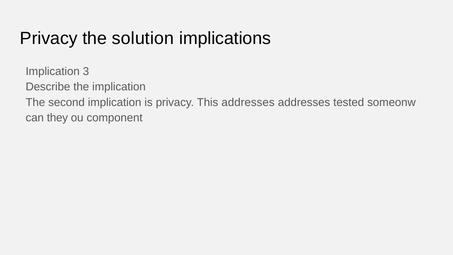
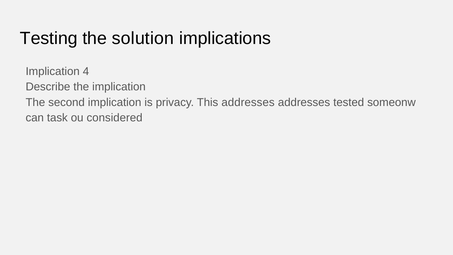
Privacy at (49, 38): Privacy -> Testing
3: 3 -> 4
they: they -> task
component: component -> considered
